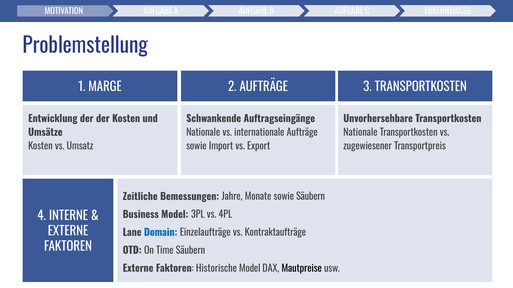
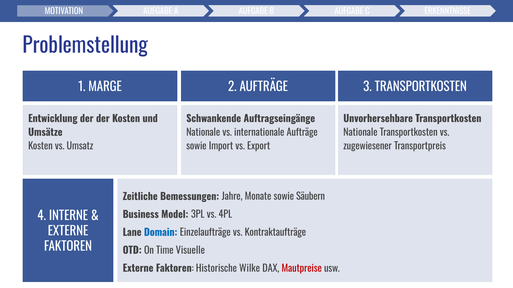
Time Säubern: Säubern -> Visuelle
Historische Model: Model -> Wilke
Mautpreise colour: black -> red
